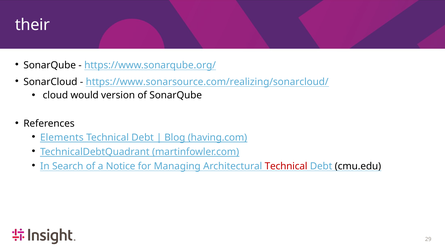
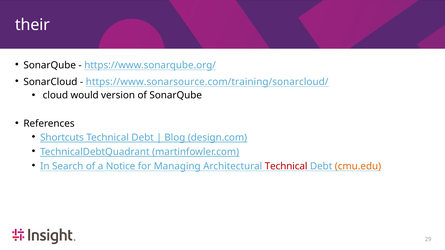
https://www.sonarsource.com/realizing/sonarcloud/: https://www.sonarsource.com/realizing/sonarcloud/ -> https://www.sonarsource.com/training/sonarcloud/
Elements: Elements -> Shortcuts
having.com: having.com -> design.com
cmu.edu colour: black -> orange
